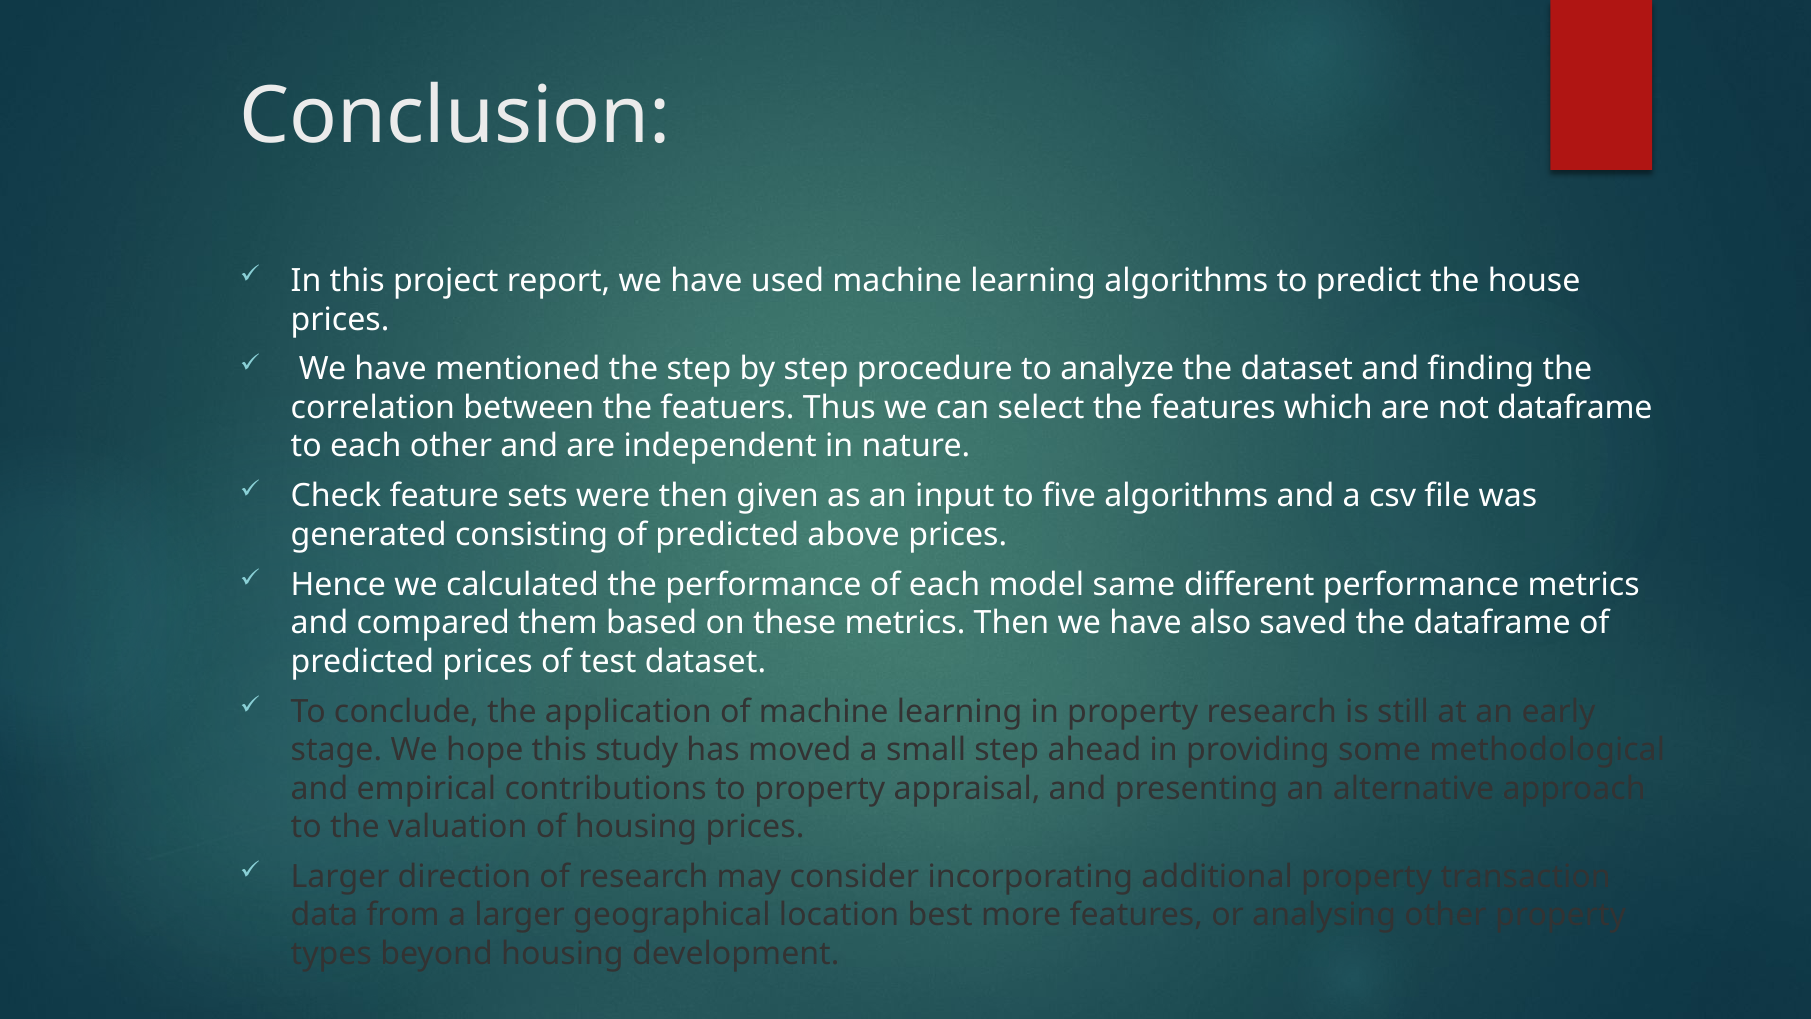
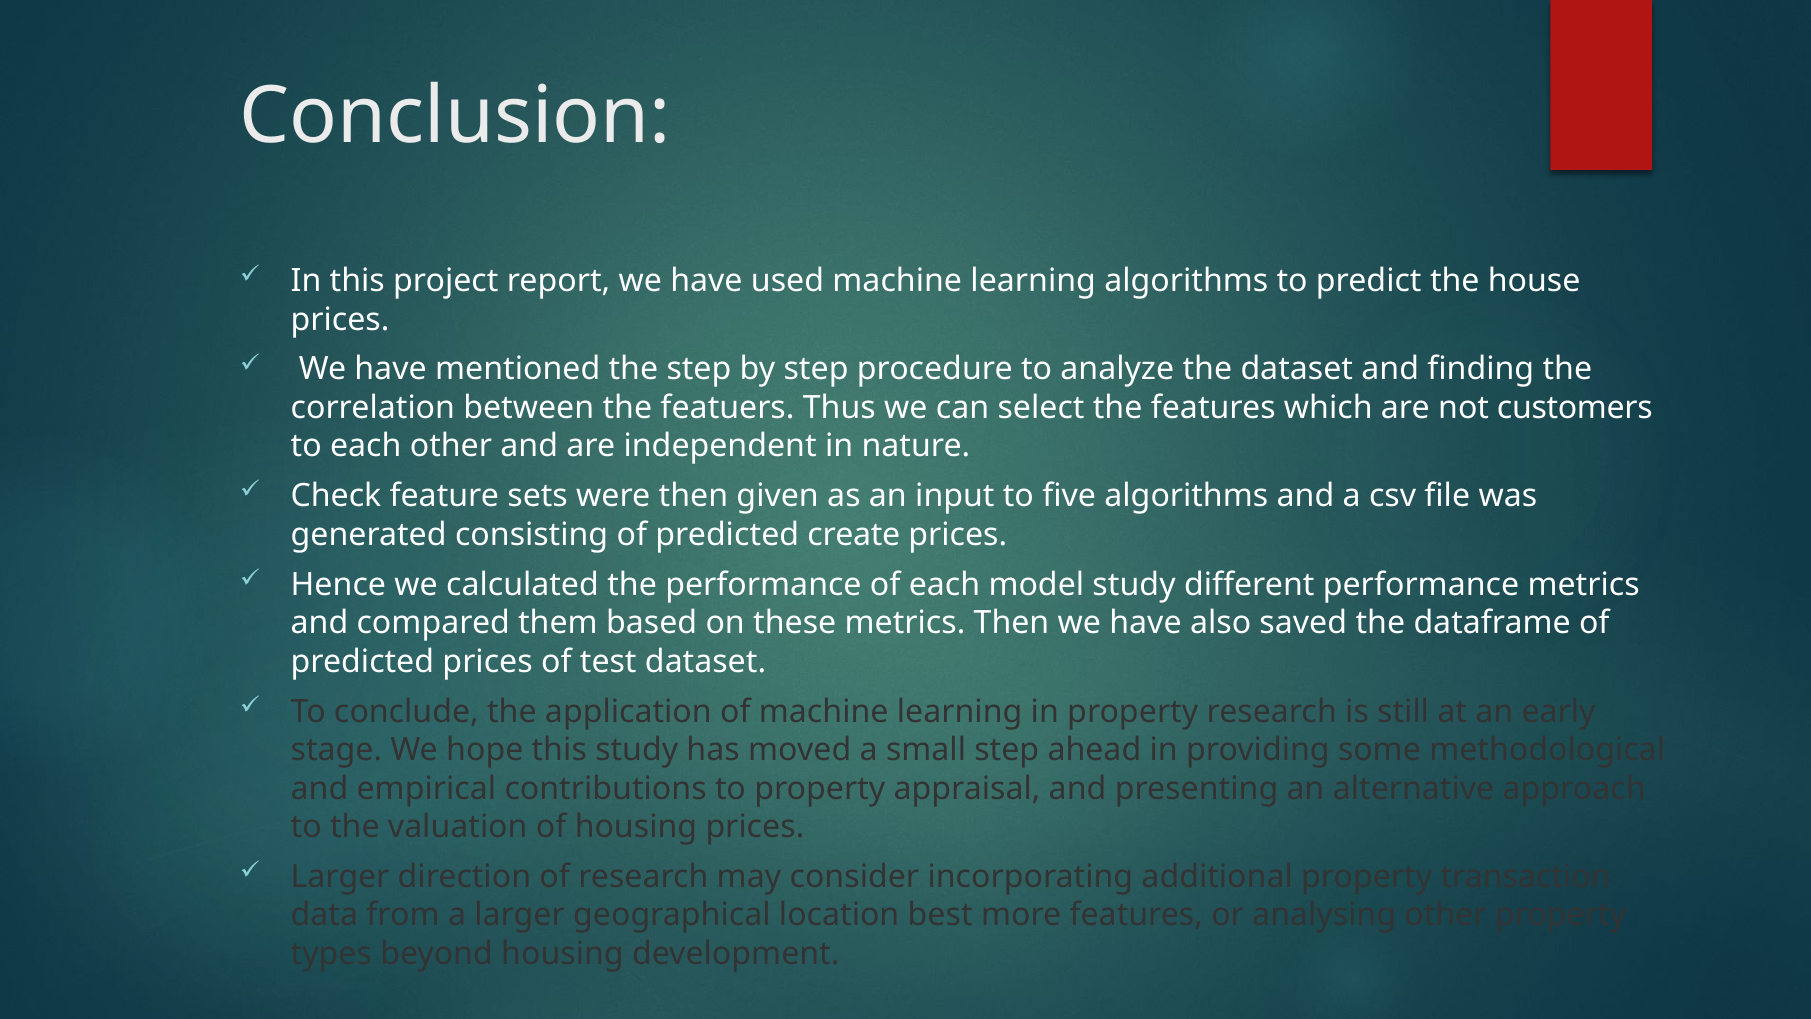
not dataframe: dataframe -> customers
above: above -> create
model same: same -> study
